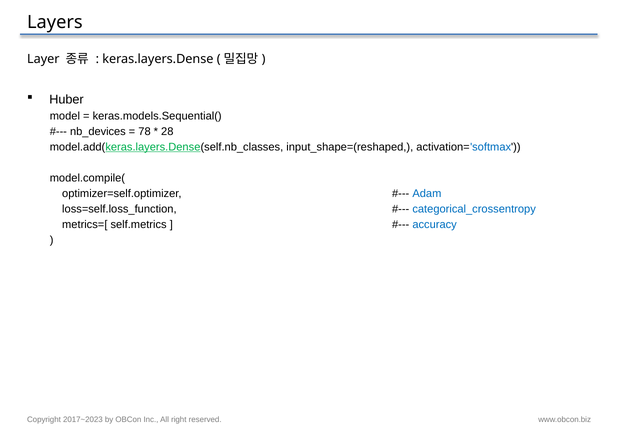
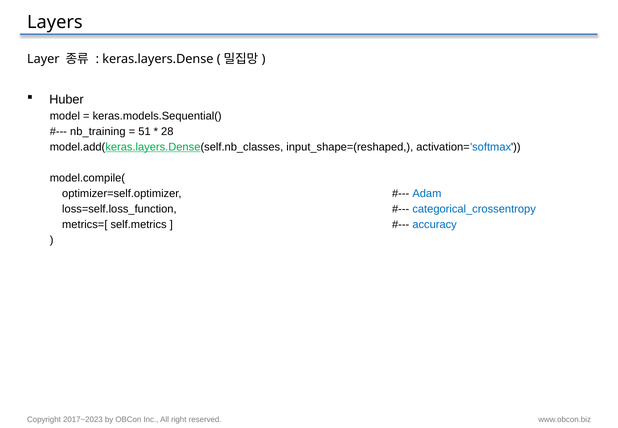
nb_devices: nb_devices -> nb_training
78: 78 -> 51
